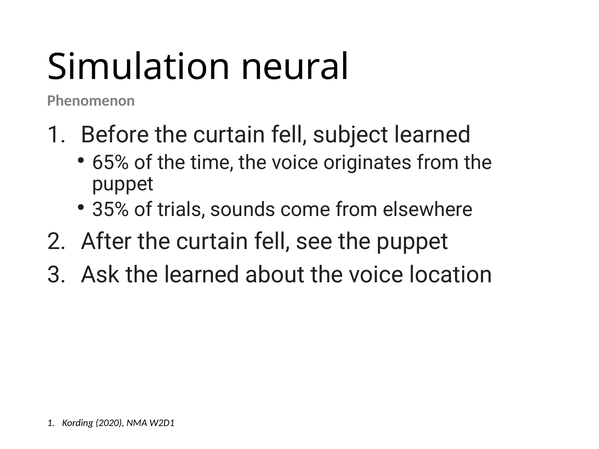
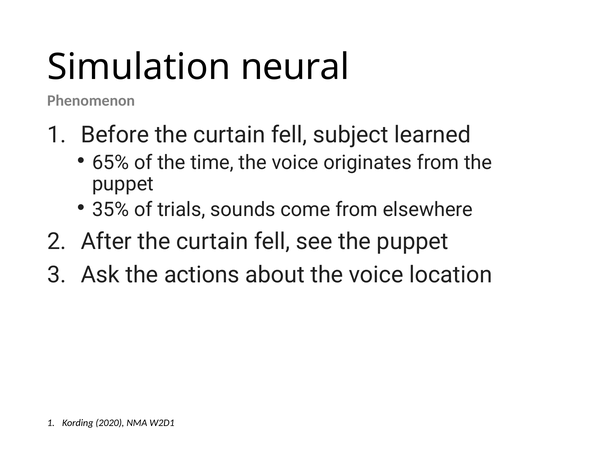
the learned: learned -> actions
